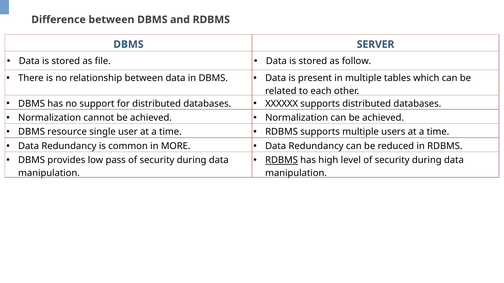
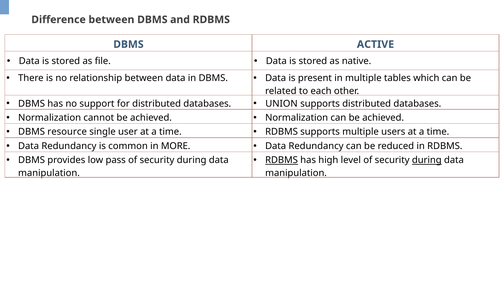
SERVER: SERVER -> ACTIVE
follow: follow -> native
XXXXXX: XXXXXX -> UNION
during at (427, 160) underline: none -> present
